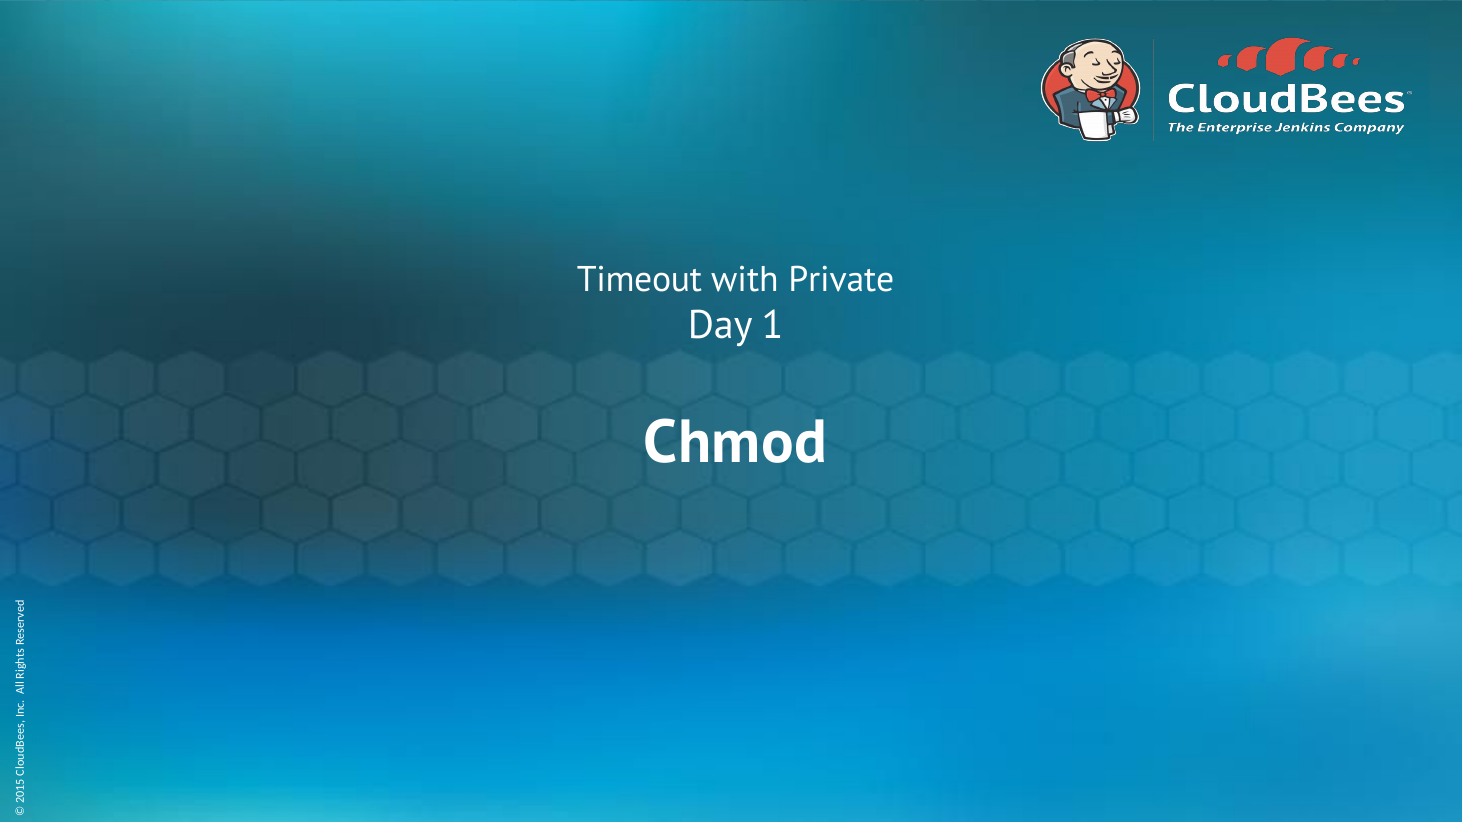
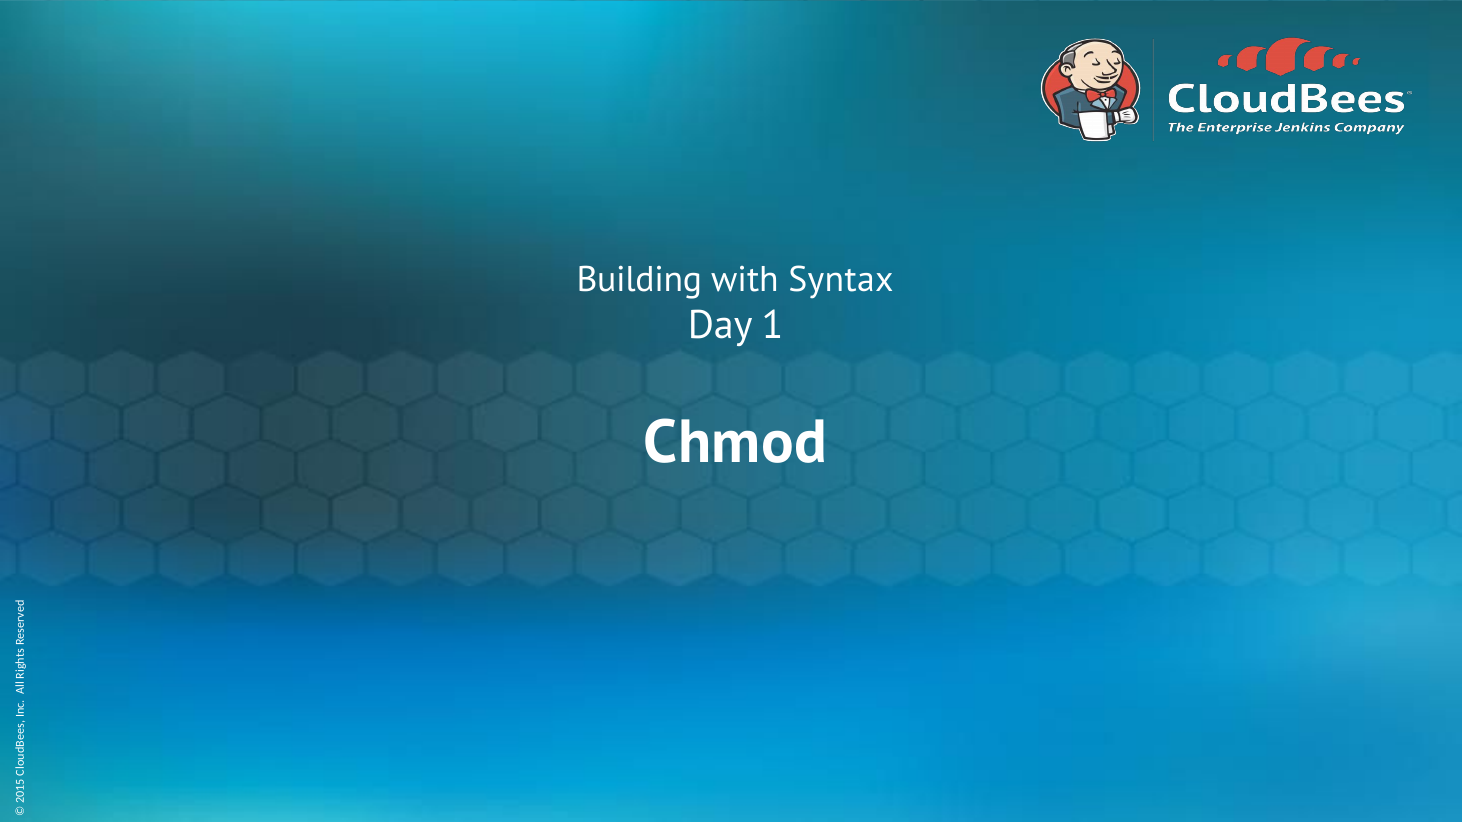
Timeout: Timeout -> Building
Private: Private -> Syntax
